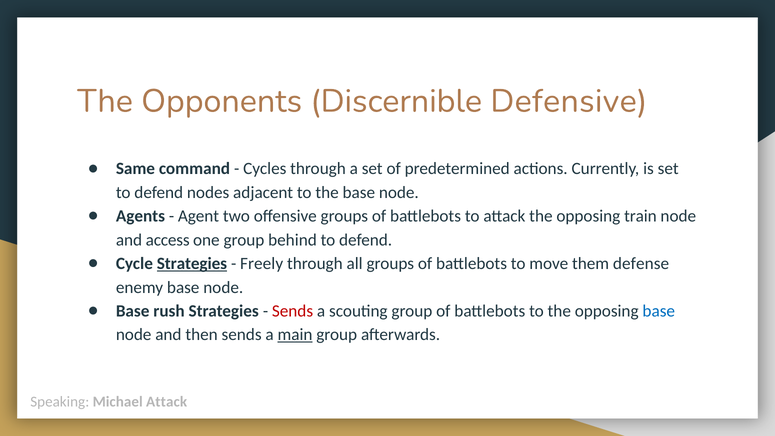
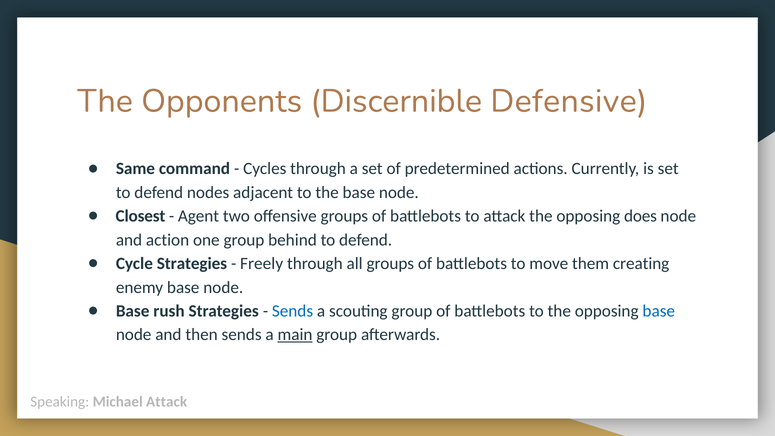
Agents: Agents -> Closest
train: train -> does
access: access -> action
Strategies at (192, 264) underline: present -> none
defense: defense -> creating
Sends at (293, 311) colour: red -> blue
